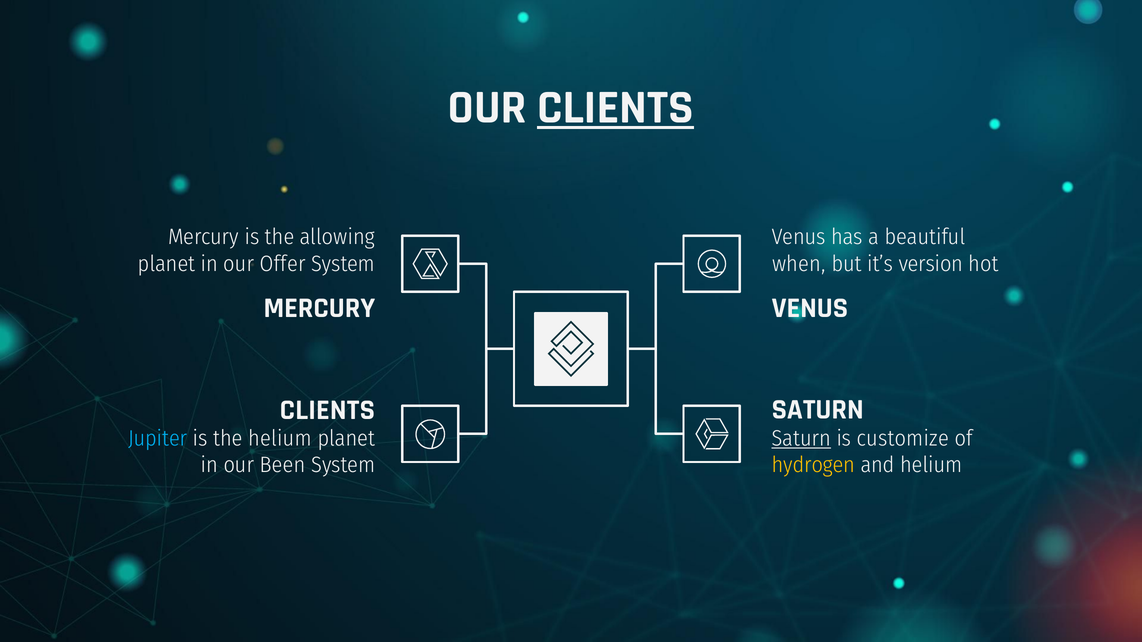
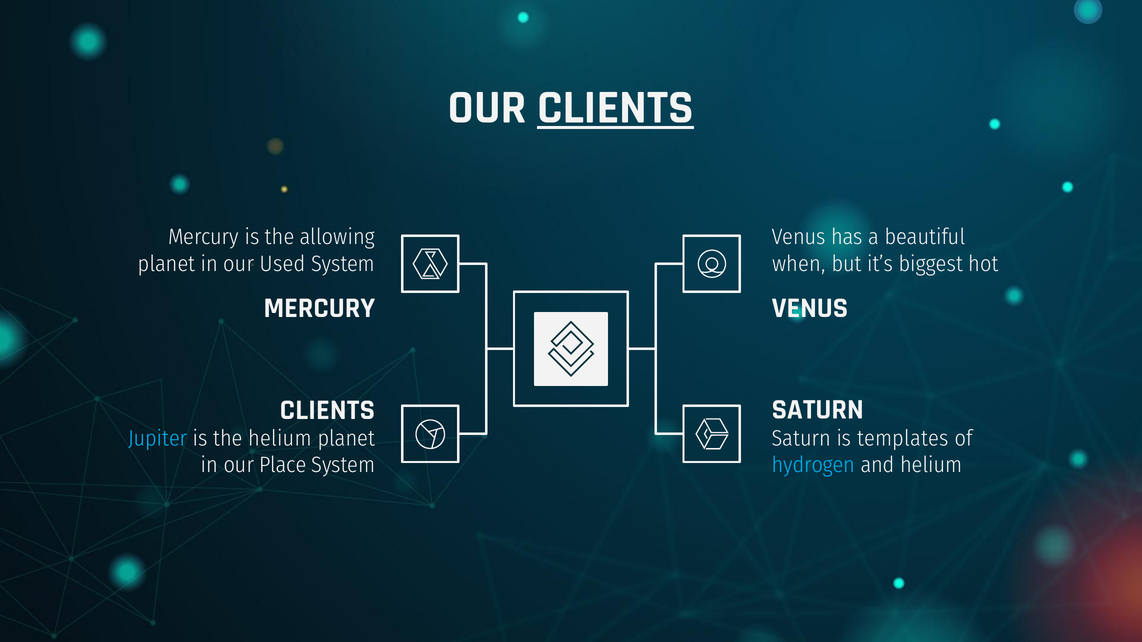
Offer: Offer -> Used
version: version -> biggest
Saturn at (801, 439) underline: present -> none
customize: customize -> templates
Been: Been -> Place
hydrogen colour: yellow -> light blue
